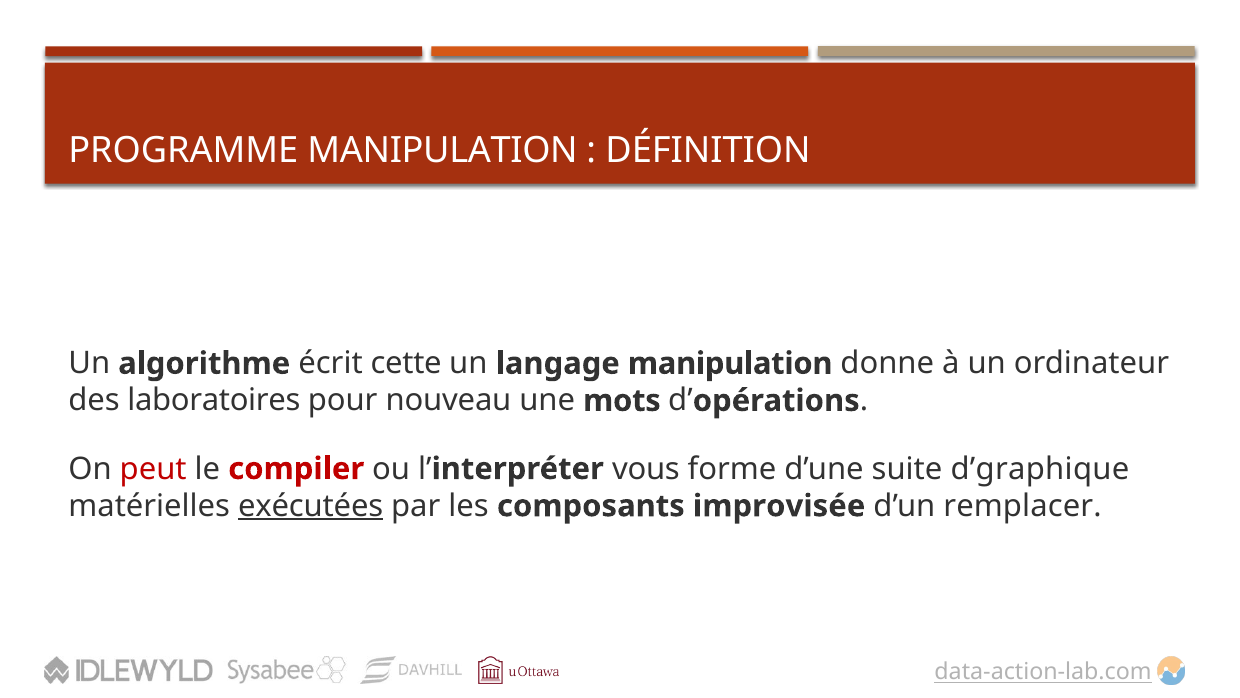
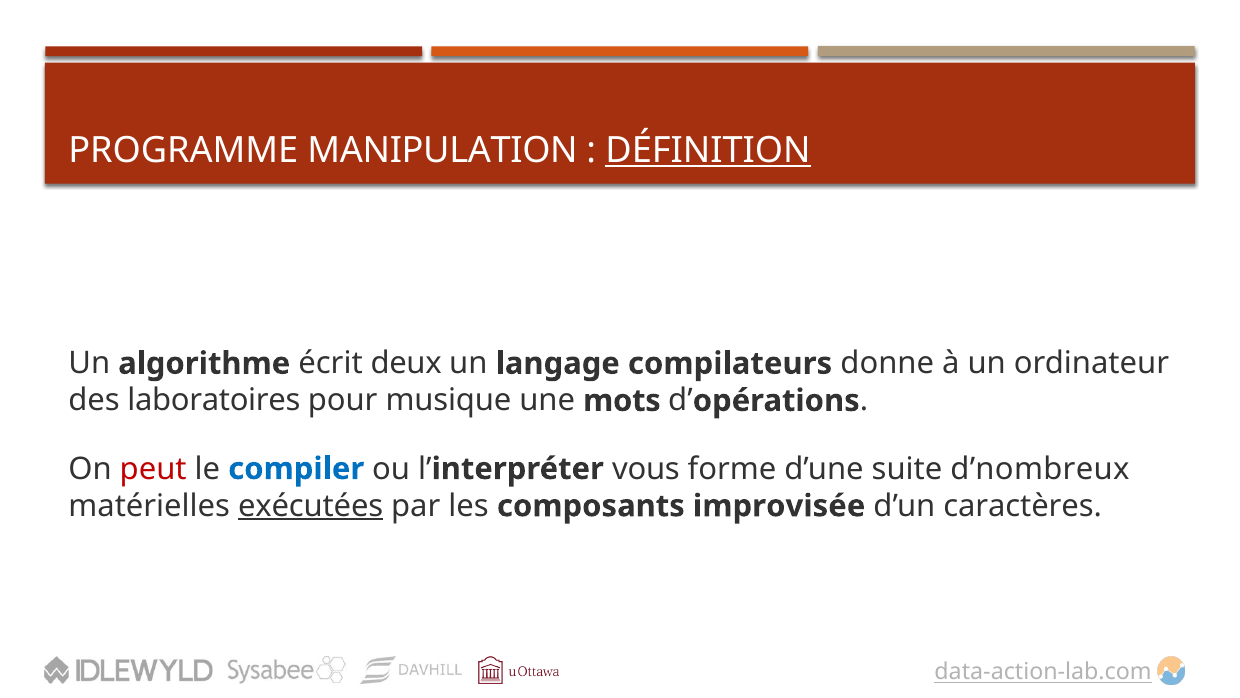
DÉFINITION underline: none -> present
cette: cette -> deux
langage manipulation: manipulation -> compilateurs
nouveau: nouveau -> musique
compiler colour: red -> blue
d’graphique: d’graphique -> d’nombreux
remplacer: remplacer -> caractères
